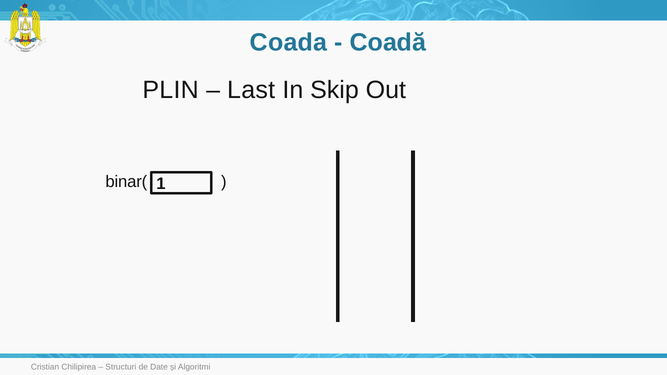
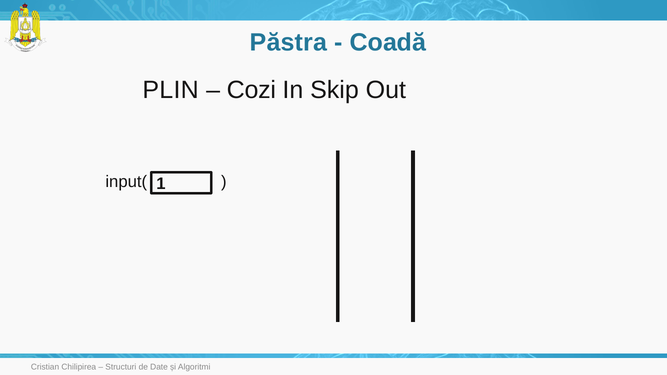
Coada: Coada -> Păstra
Last: Last -> Cozi
binar(: binar( -> input(
